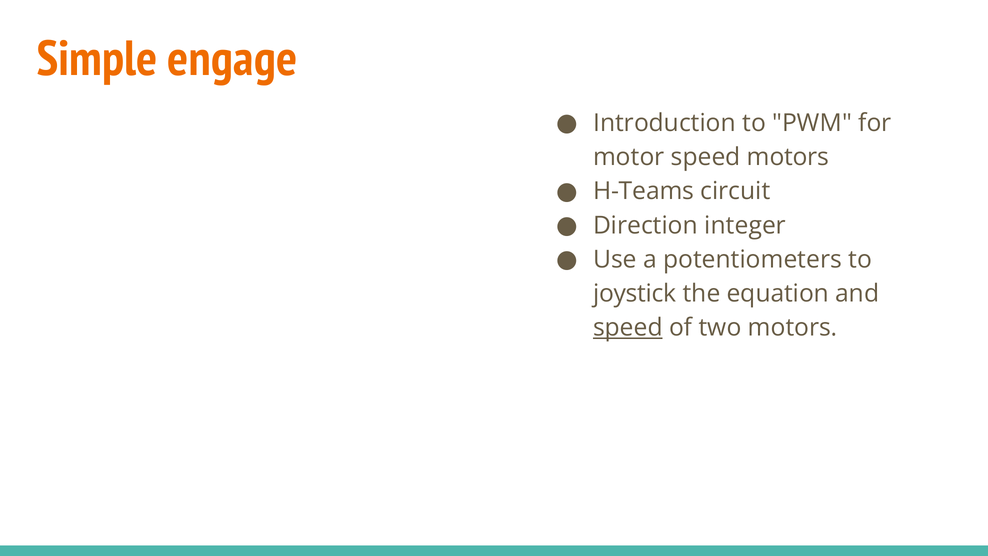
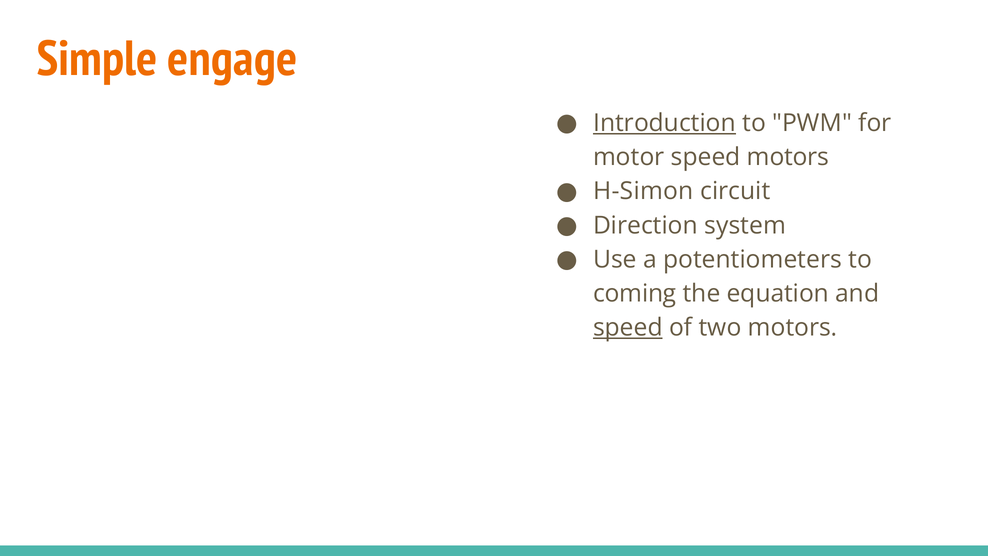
Introduction underline: none -> present
H-Teams: H-Teams -> H-Simon
integer: integer -> system
joystick: joystick -> coming
